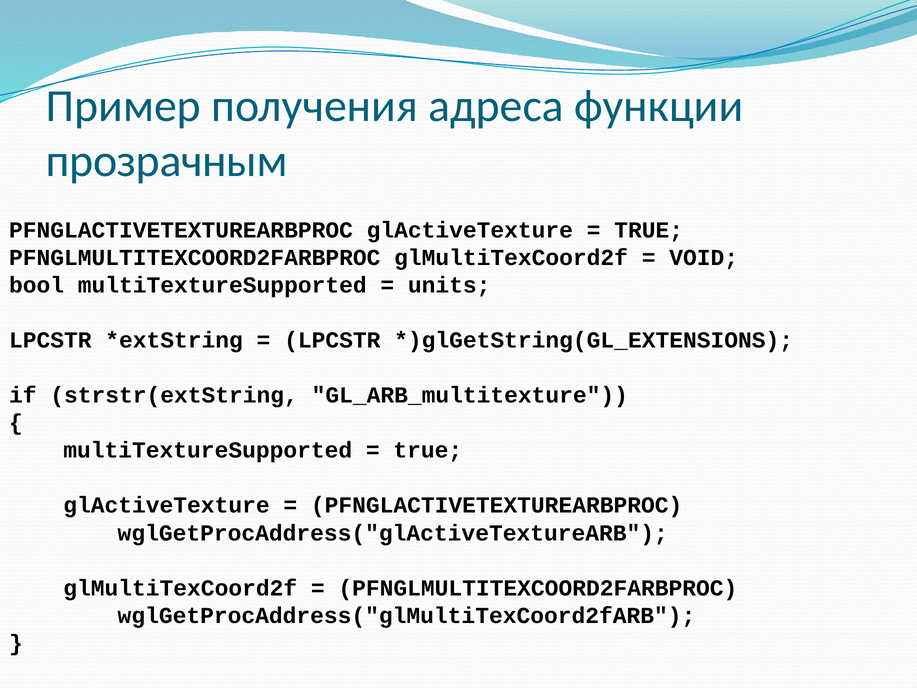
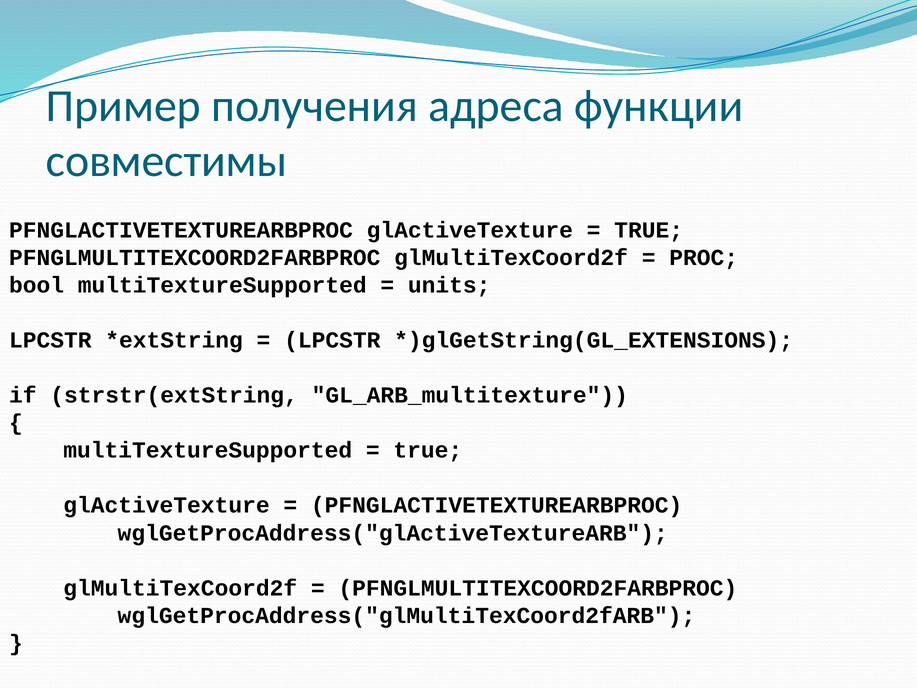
прозрачным: прозрачным -> совместимы
VOID: VOID -> PROC
